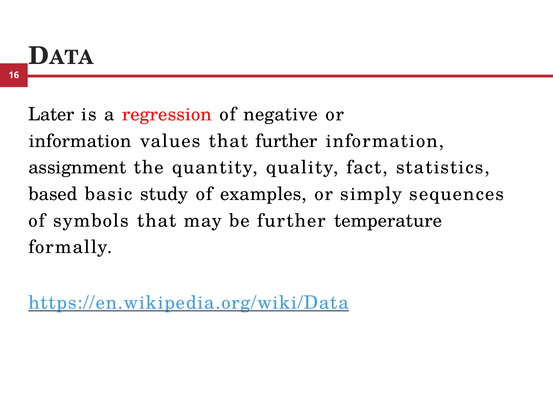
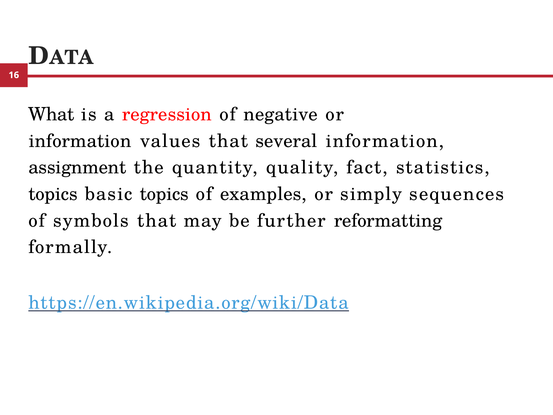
Later: Later -> What
that further: further -> several
based at (53, 194): based -> topics
basic study: study -> topics
temperature: temperature -> reformatting
